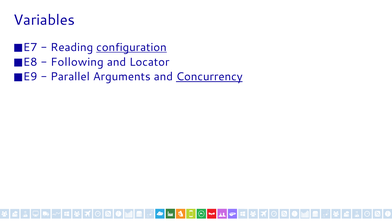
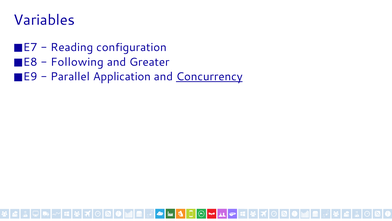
configuration underline: present -> none
Locator: Locator -> Greater
Arguments: Arguments -> Application
